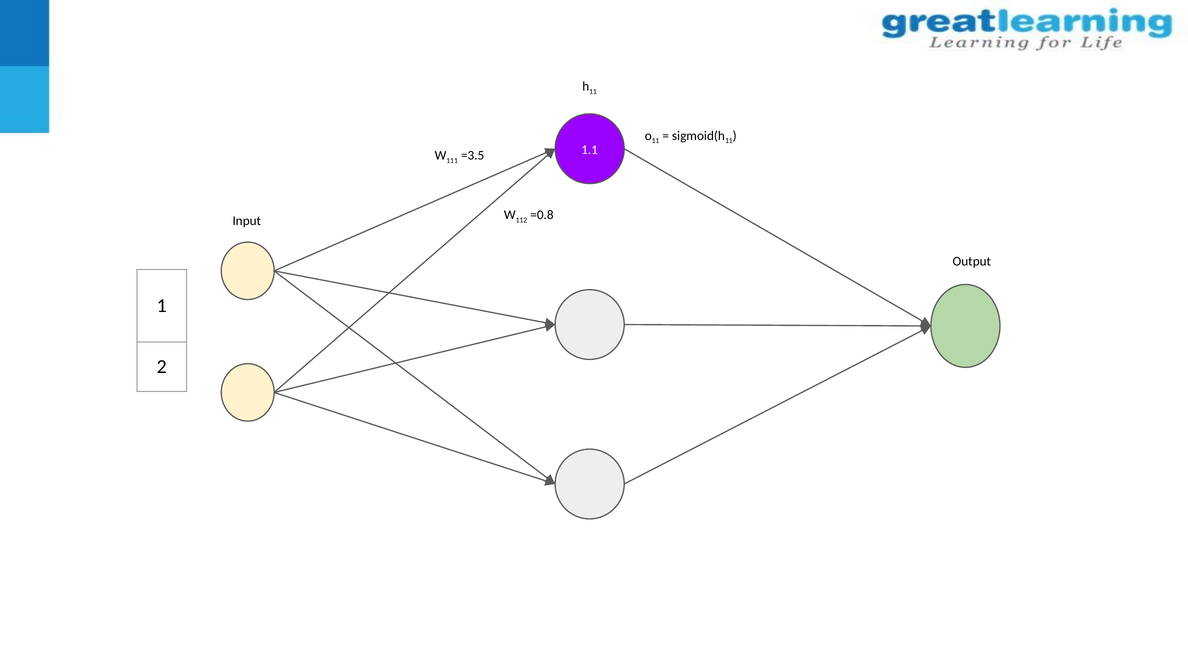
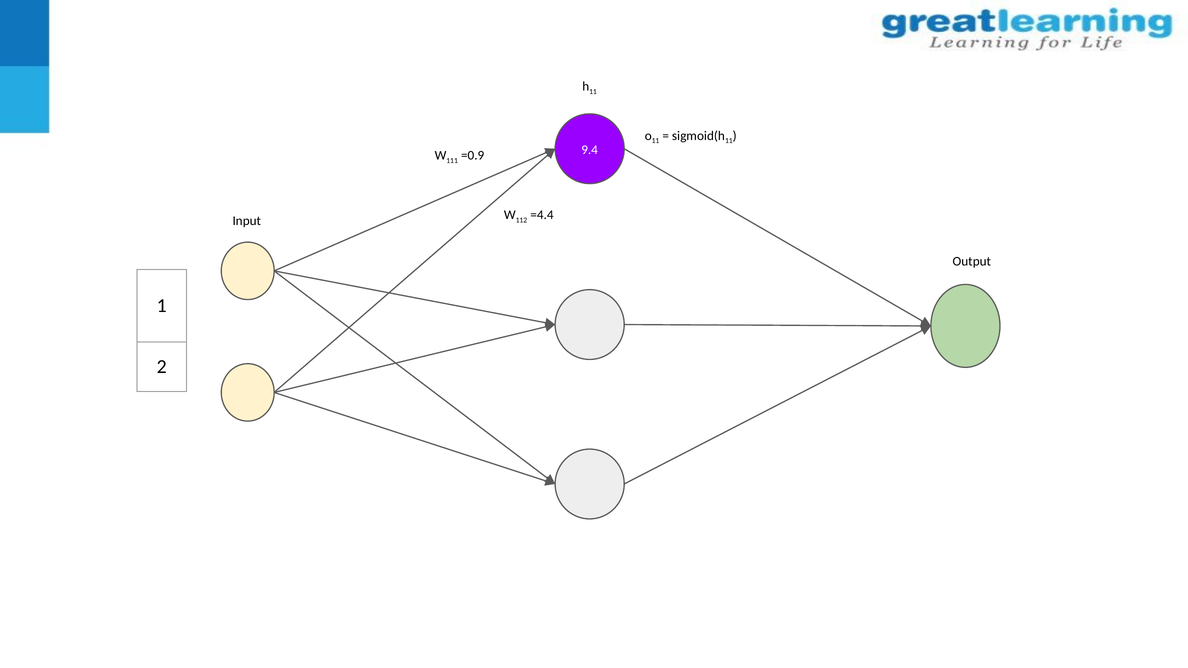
1.1: 1.1 -> 9.4
=3.5: =3.5 -> =0.9
=0.8: =0.8 -> =4.4
